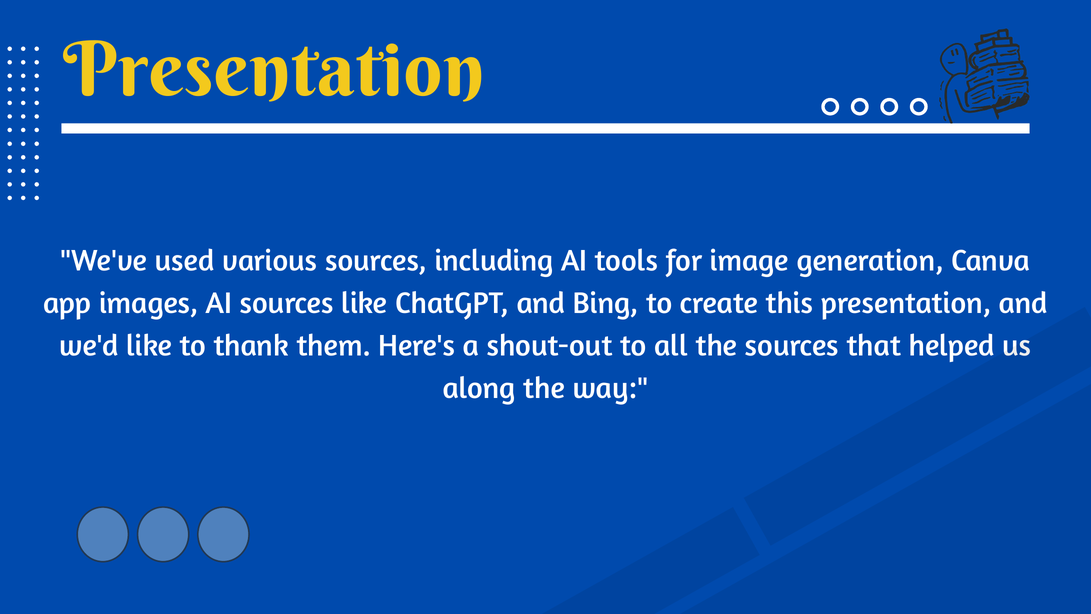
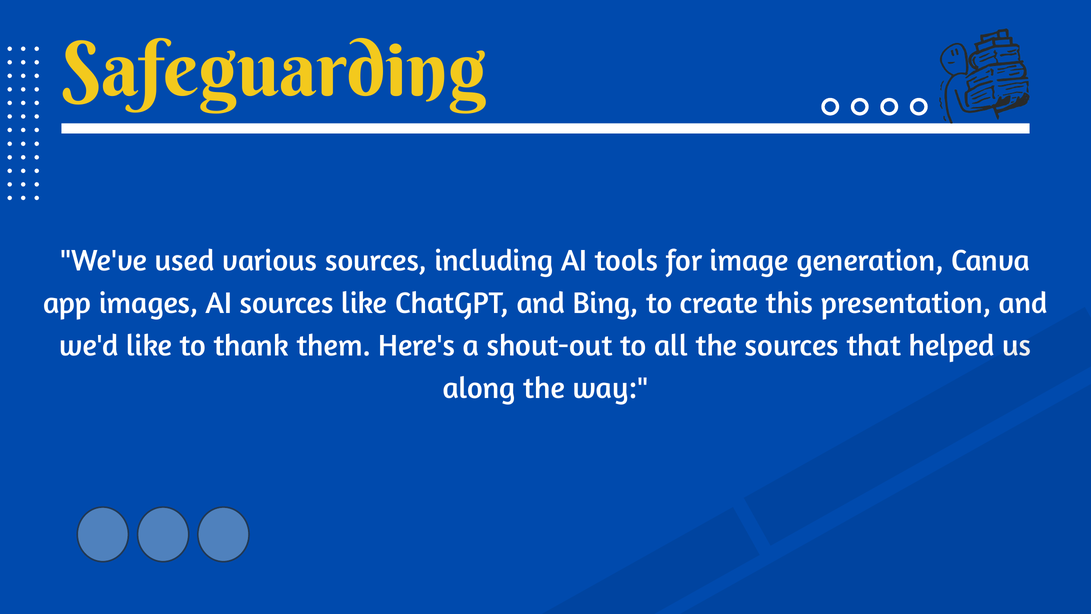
Presentation at (274, 71): Presentation -> Safeguarding
